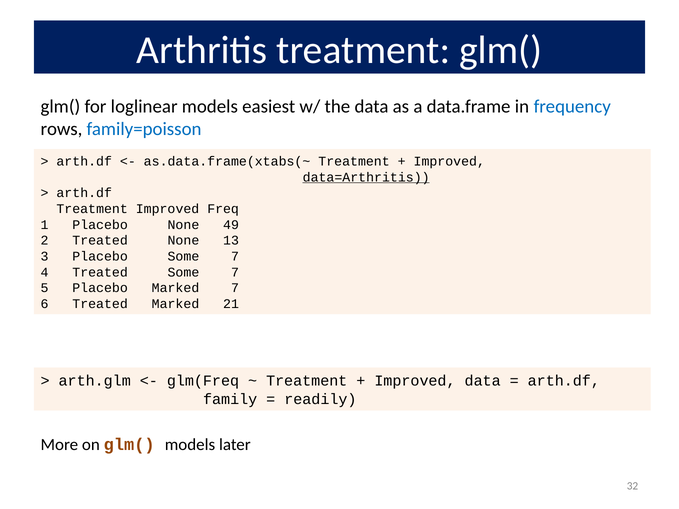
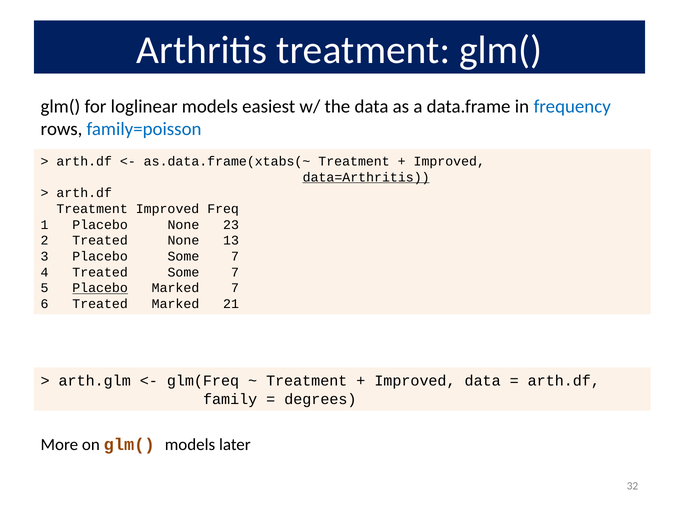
49: 49 -> 23
Placebo at (100, 288) underline: none -> present
readily: readily -> degrees
